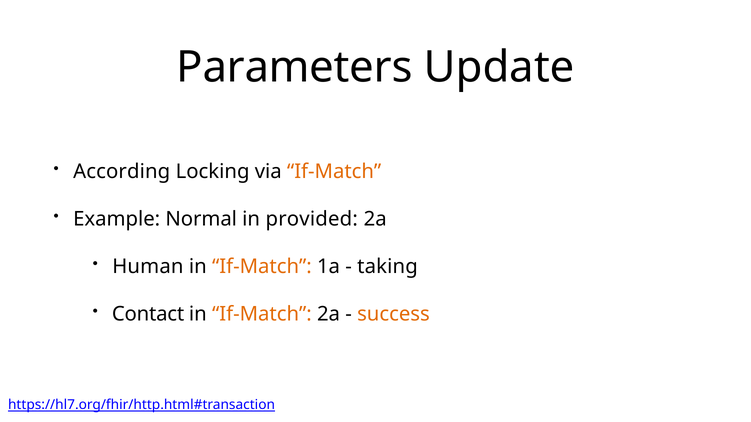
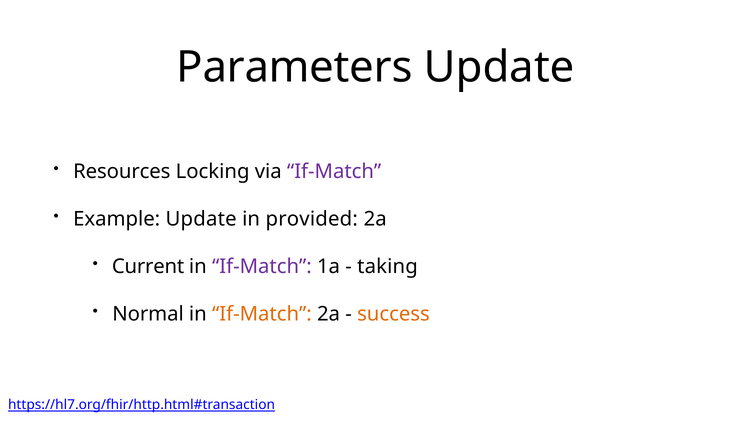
According: According -> Resources
If-Match at (334, 172) colour: orange -> purple
Example Normal: Normal -> Update
Human: Human -> Current
If-Match at (262, 267) colour: orange -> purple
Contact: Contact -> Normal
